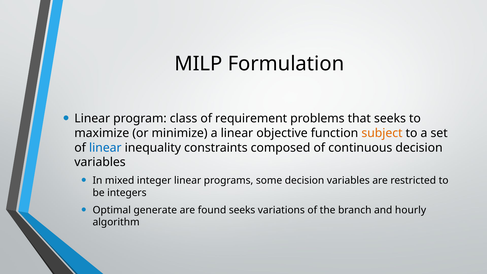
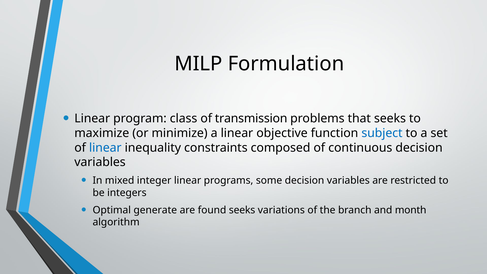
requirement: requirement -> transmission
subject colour: orange -> blue
hourly: hourly -> month
